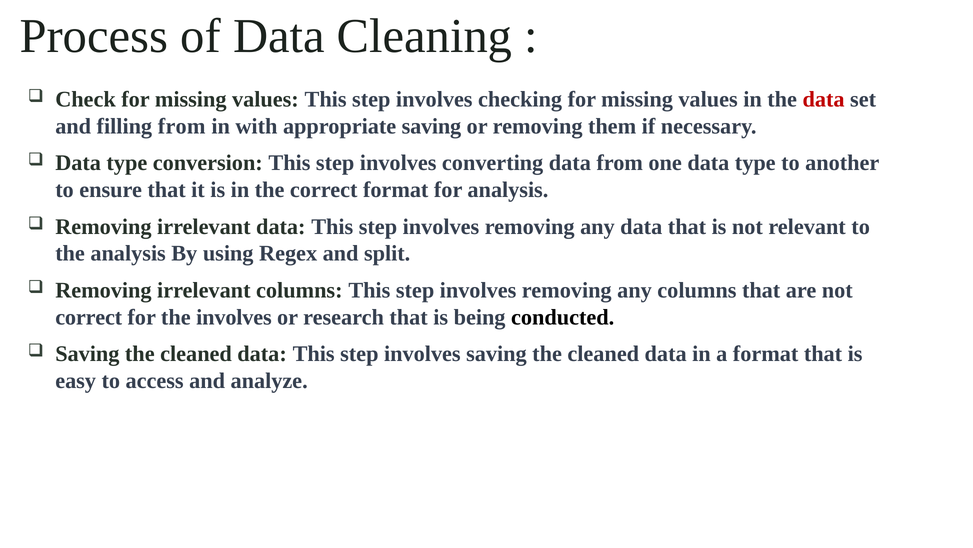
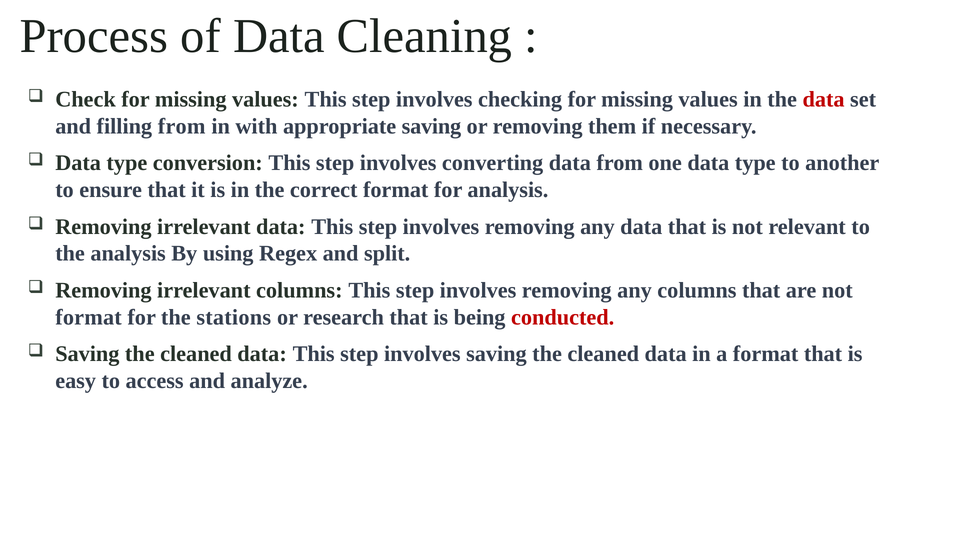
correct at (89, 317): correct -> format
the involves: involves -> stations
conducted colour: black -> red
